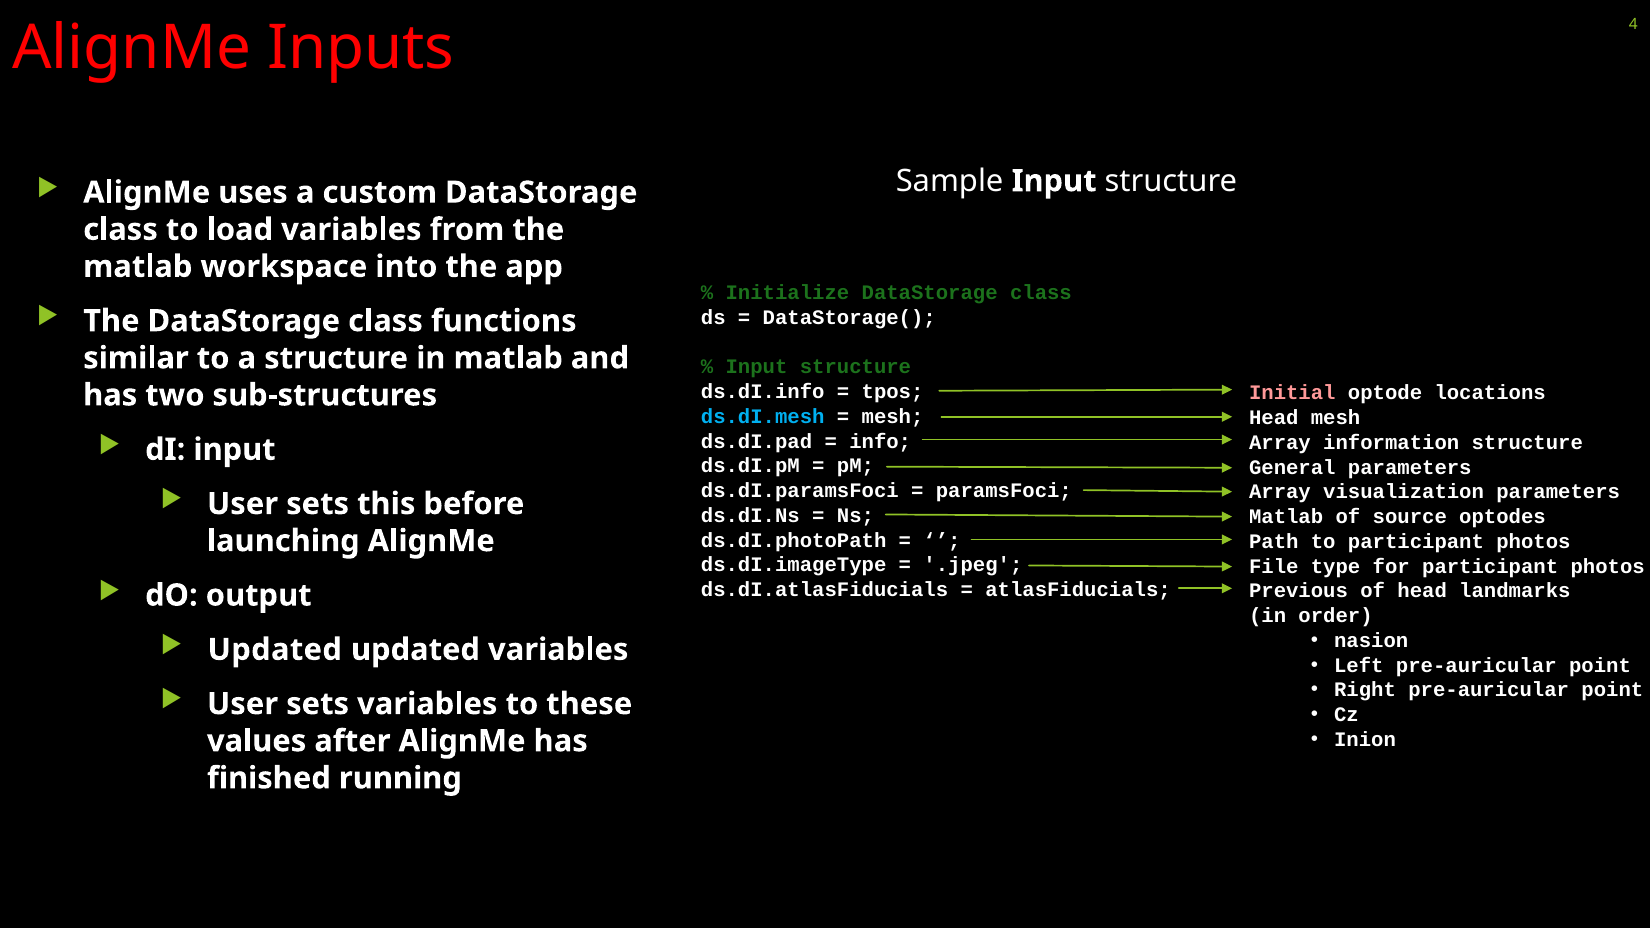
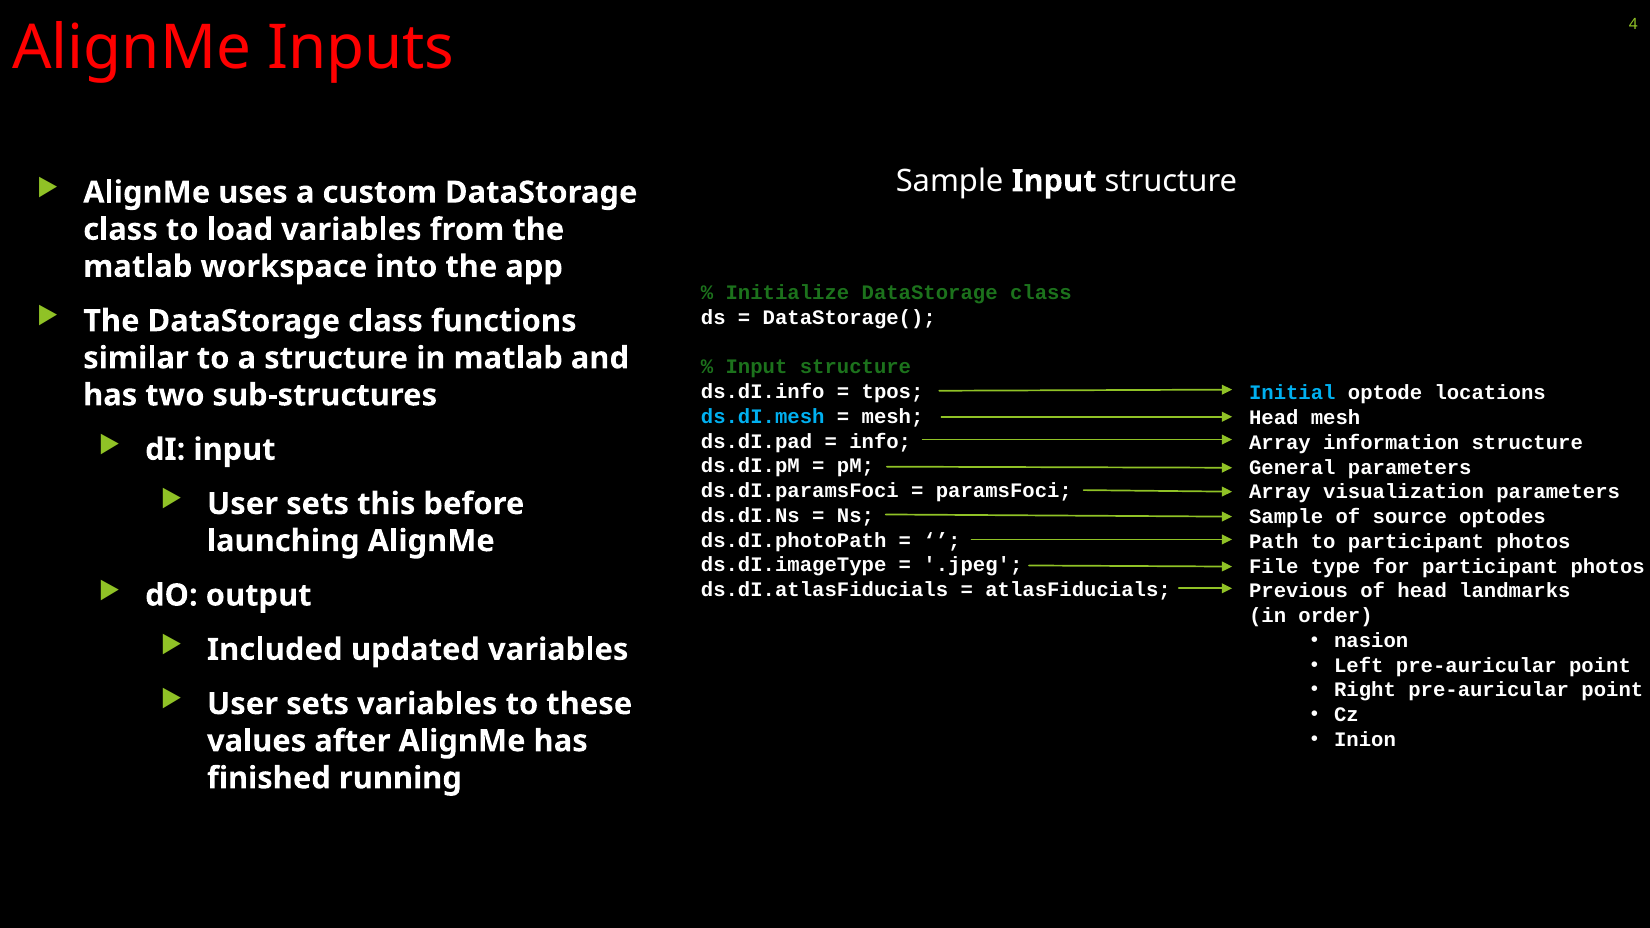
Initial colour: pink -> light blue
Matlab at (1286, 517): Matlab -> Sample
Updated at (275, 650): Updated -> Included
